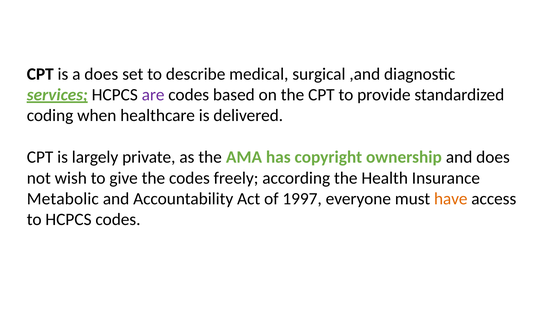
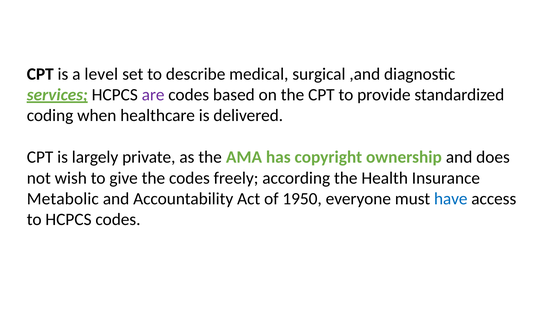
a does: does -> level
1997: 1997 -> 1950
have colour: orange -> blue
